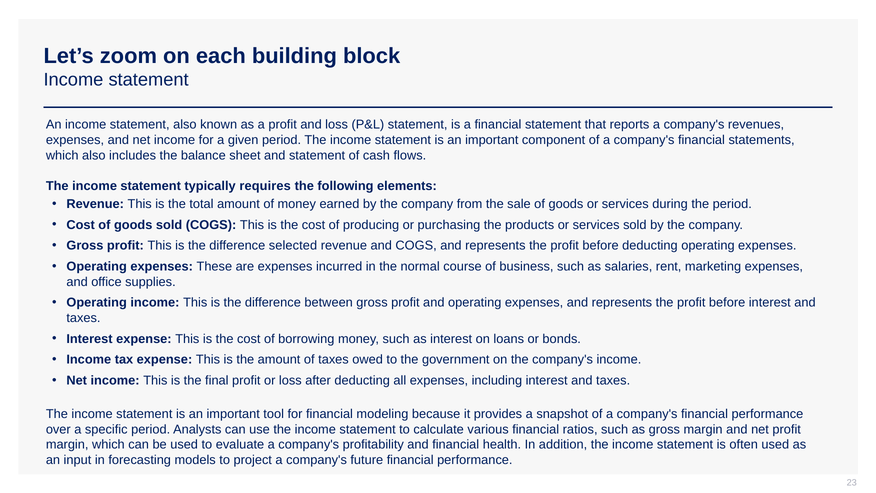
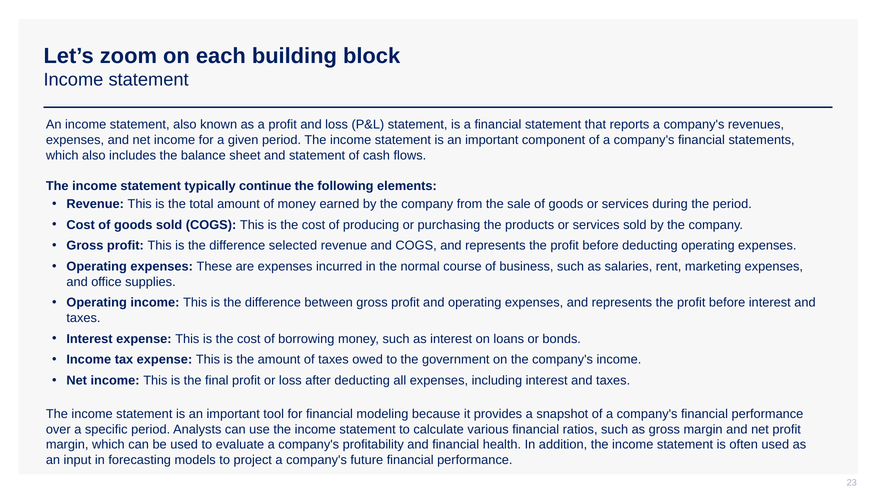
requires: requires -> continue
